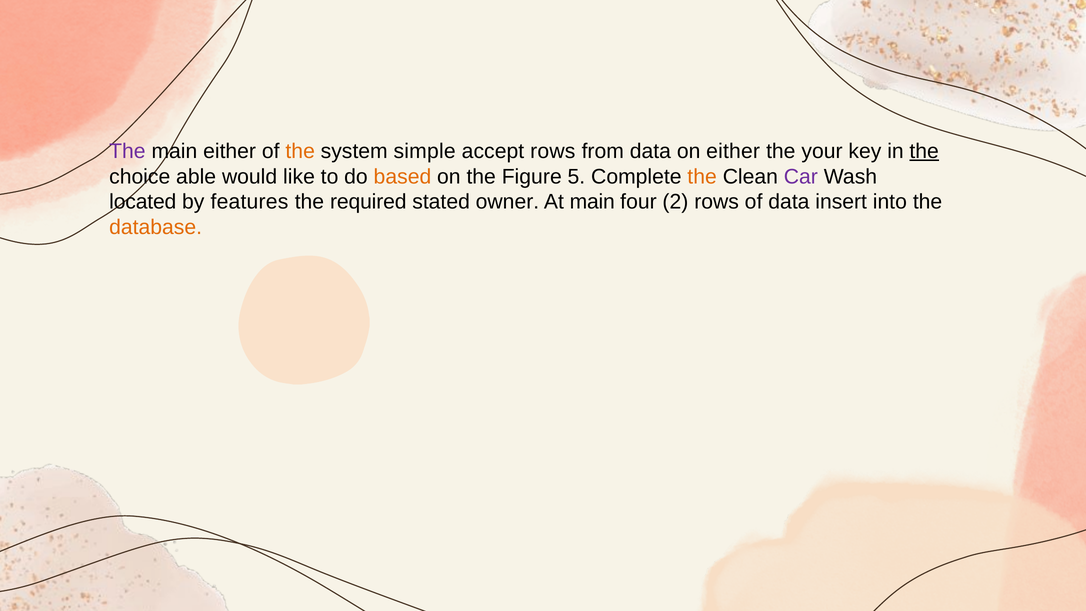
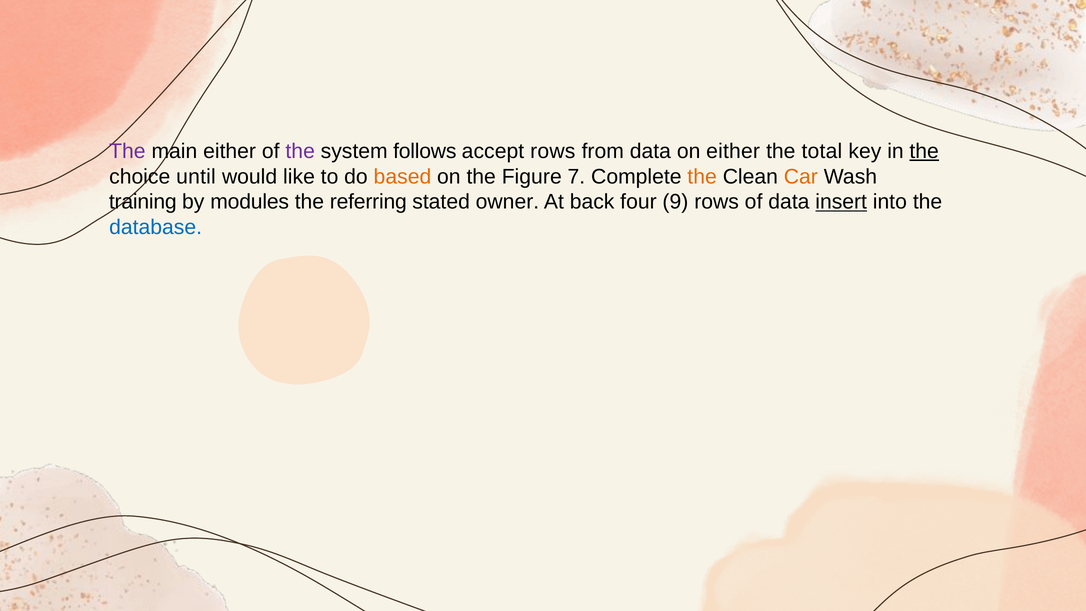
the at (300, 151) colour: orange -> purple
simple: simple -> follows
your: your -> total
able: able -> until
5: 5 -> 7
Car colour: purple -> orange
located: located -> training
features: features -> modules
required: required -> referring
At main: main -> back
2: 2 -> 9
insert underline: none -> present
database colour: orange -> blue
